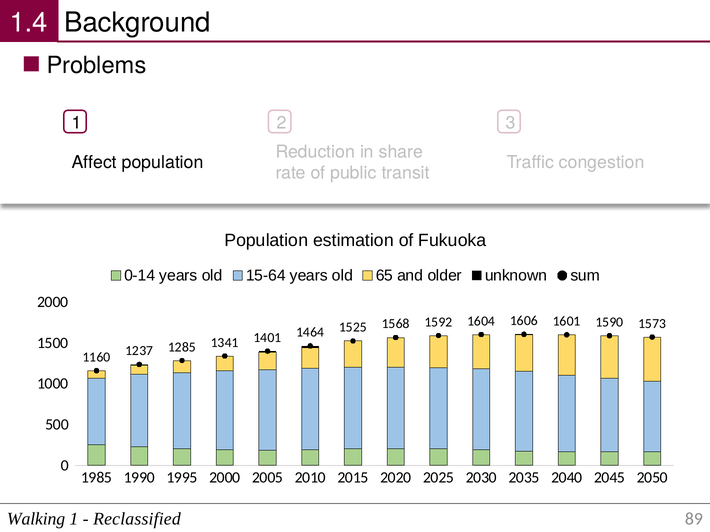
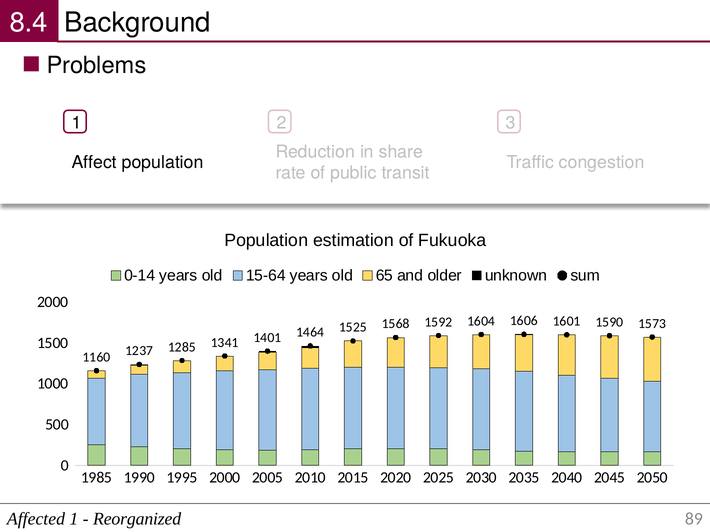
1.4: 1.4 -> 8.4
Walking: Walking -> Affected
Reclassified: Reclassified -> Reorganized
